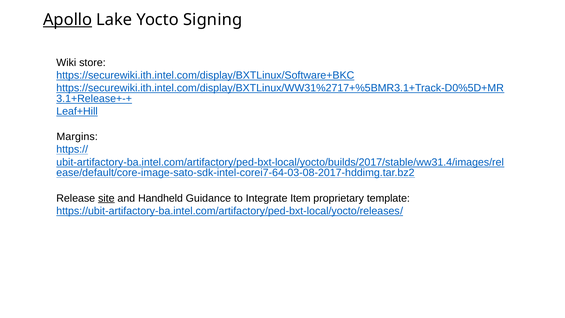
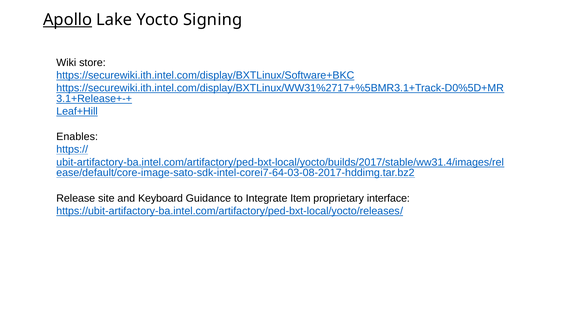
Margins: Margins -> Enables
site underline: present -> none
Handheld: Handheld -> Keyboard
template: template -> interface
